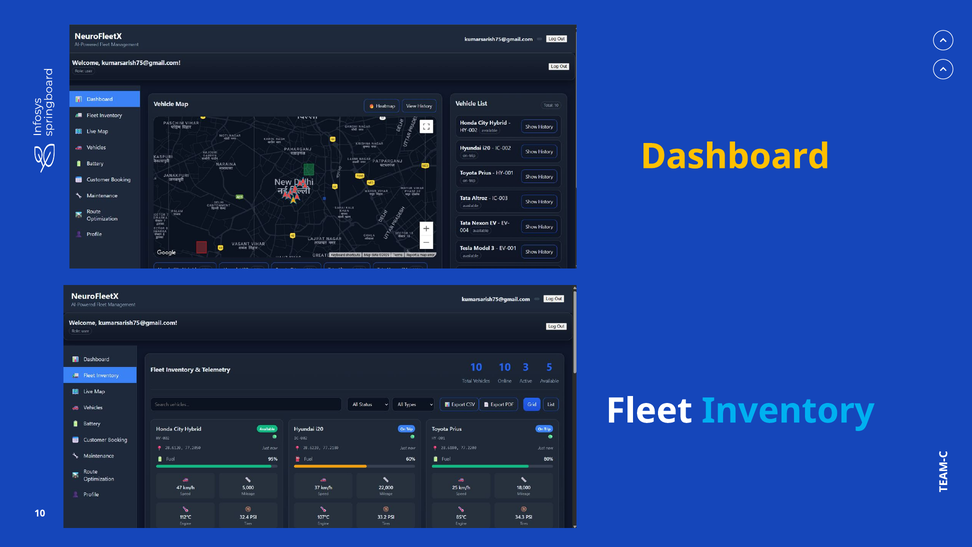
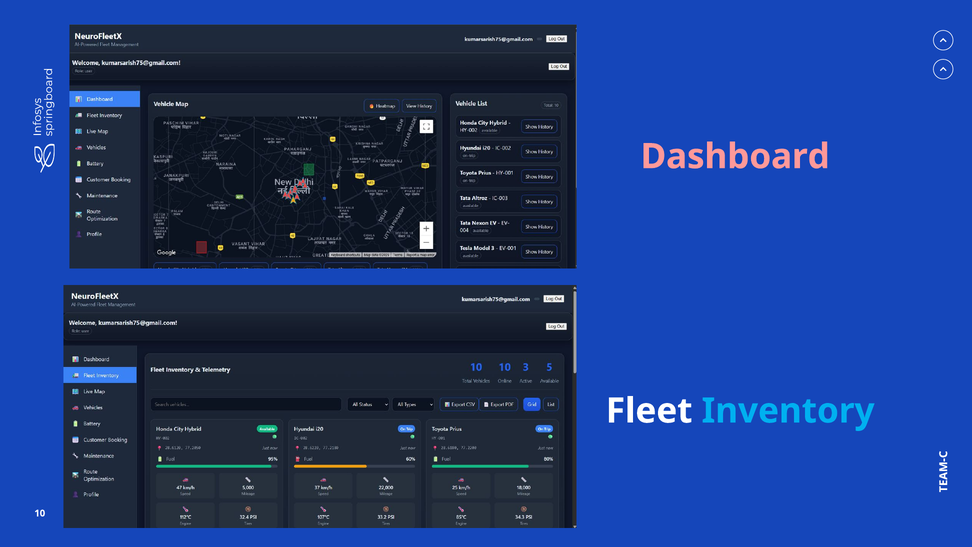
Dashboard colour: yellow -> pink
